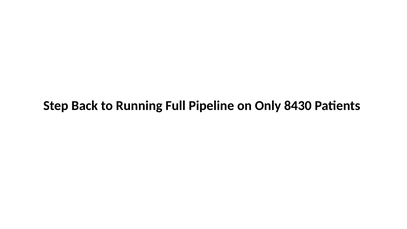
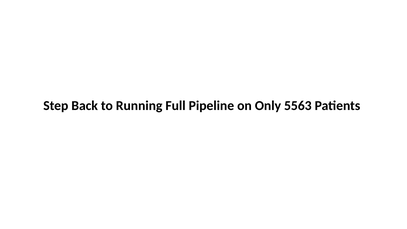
8430: 8430 -> 5563
